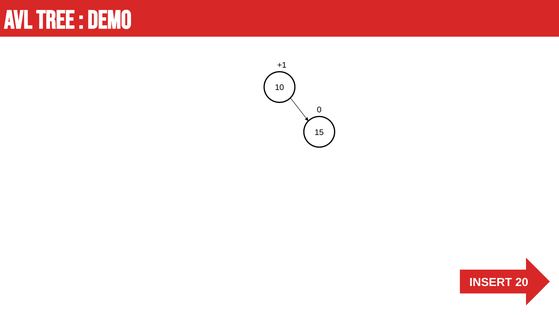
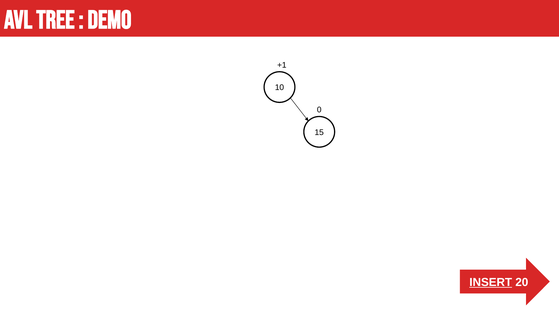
INSERT underline: none -> present
